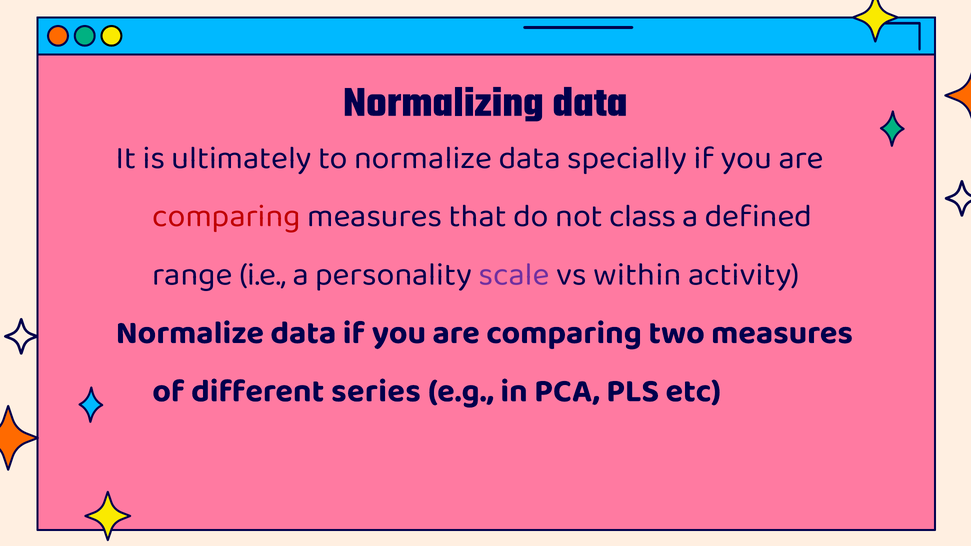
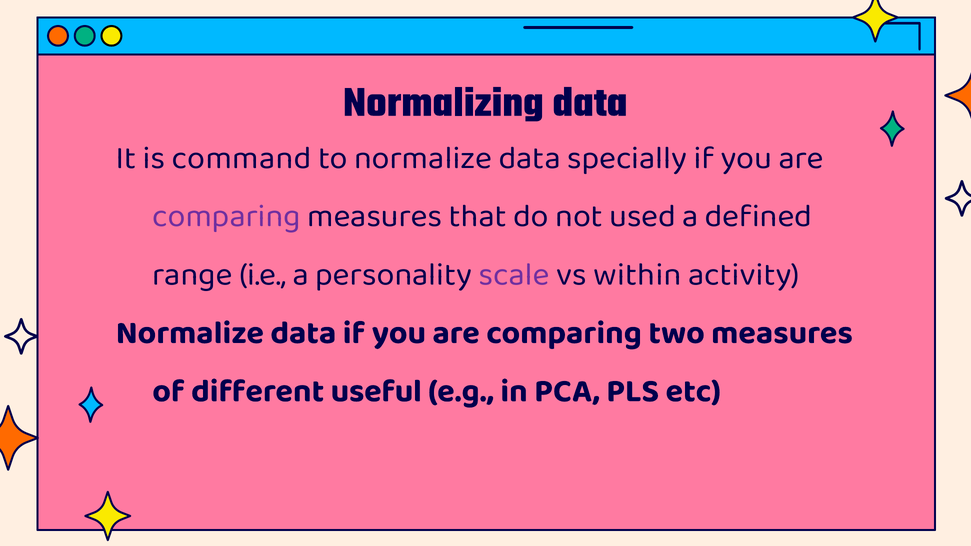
ultimately: ultimately -> command
comparing at (227, 216) colour: red -> purple
class: class -> used
series: series -> useful
